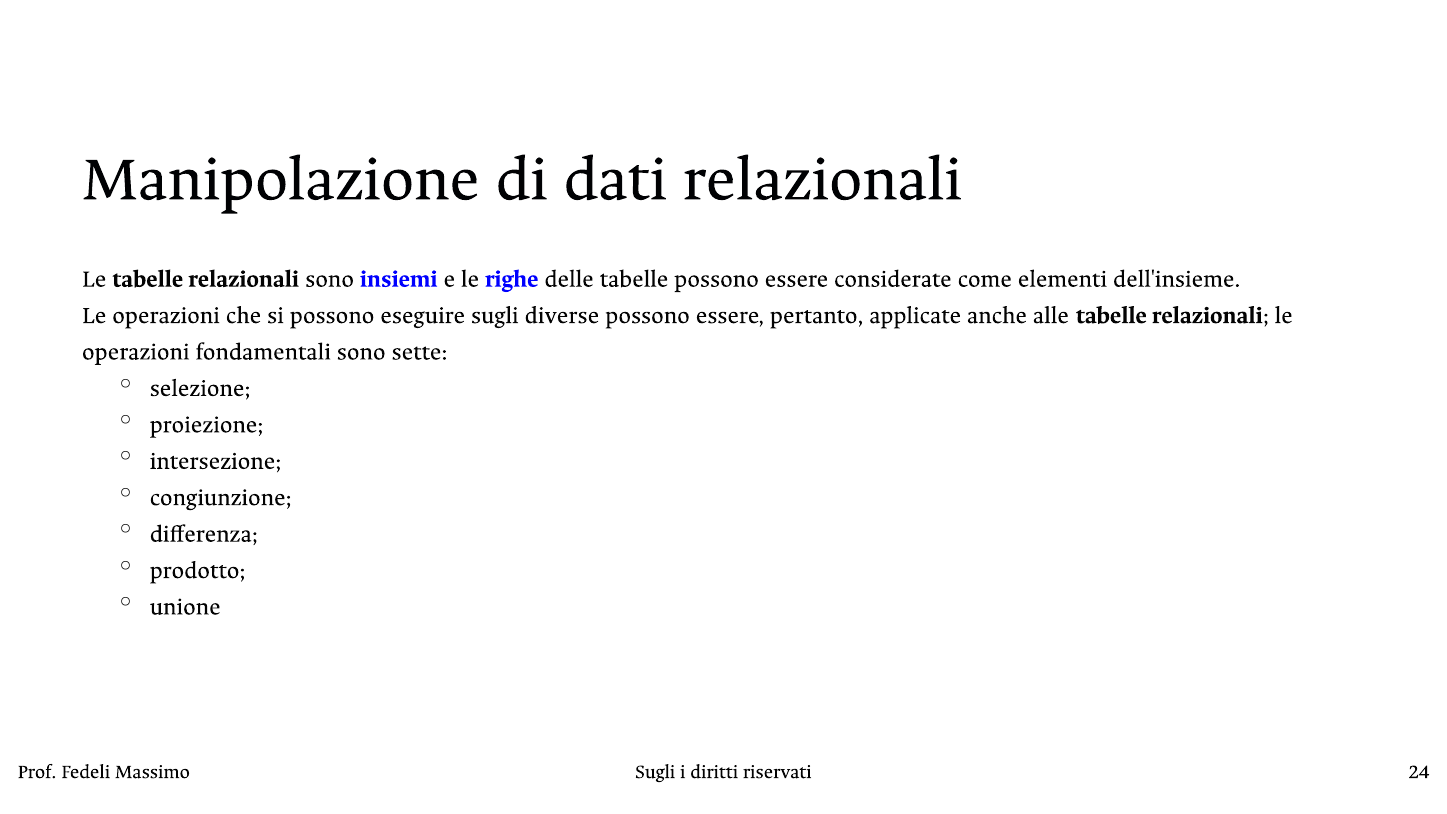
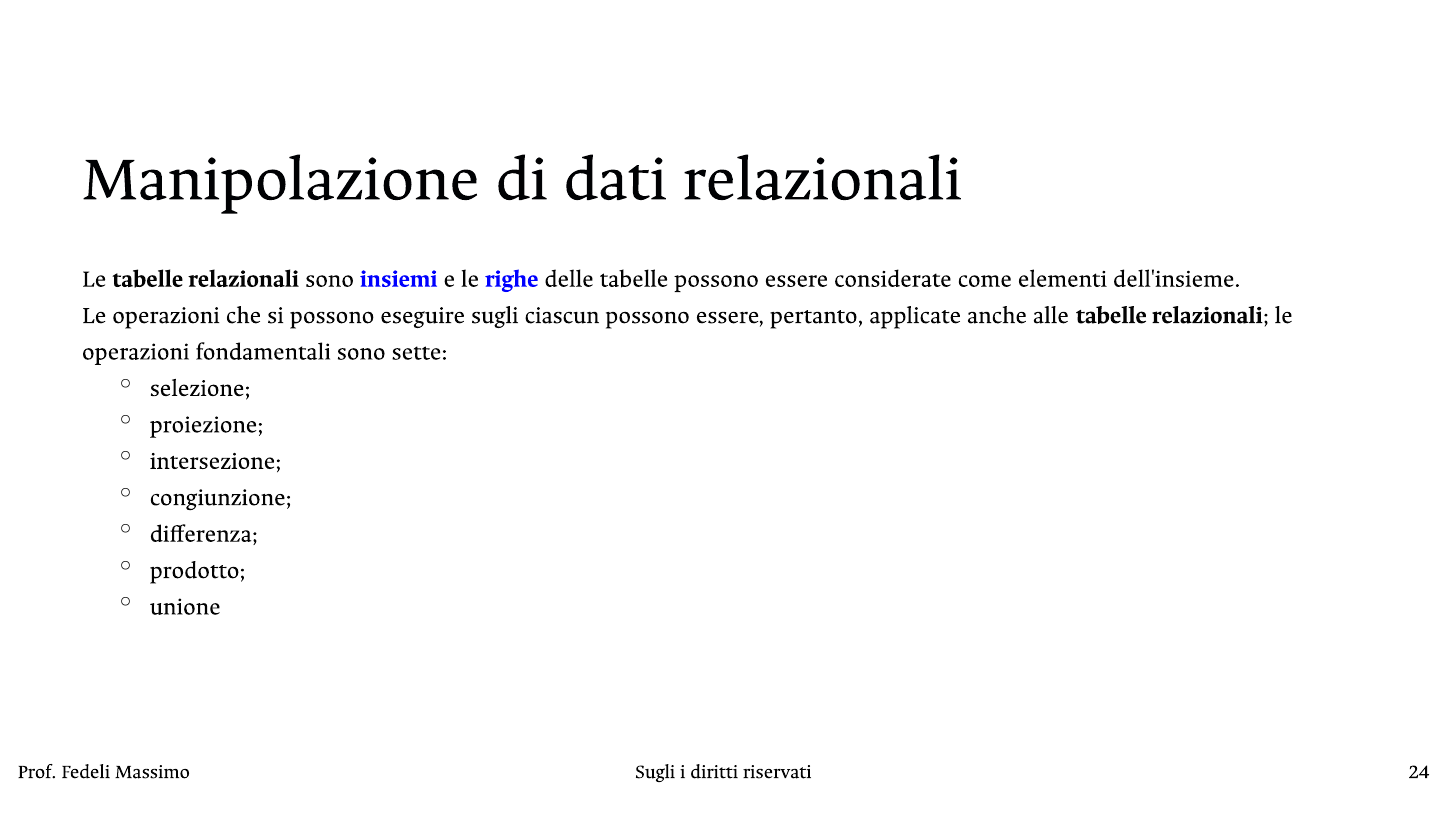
diverse: diverse -> ciascun
